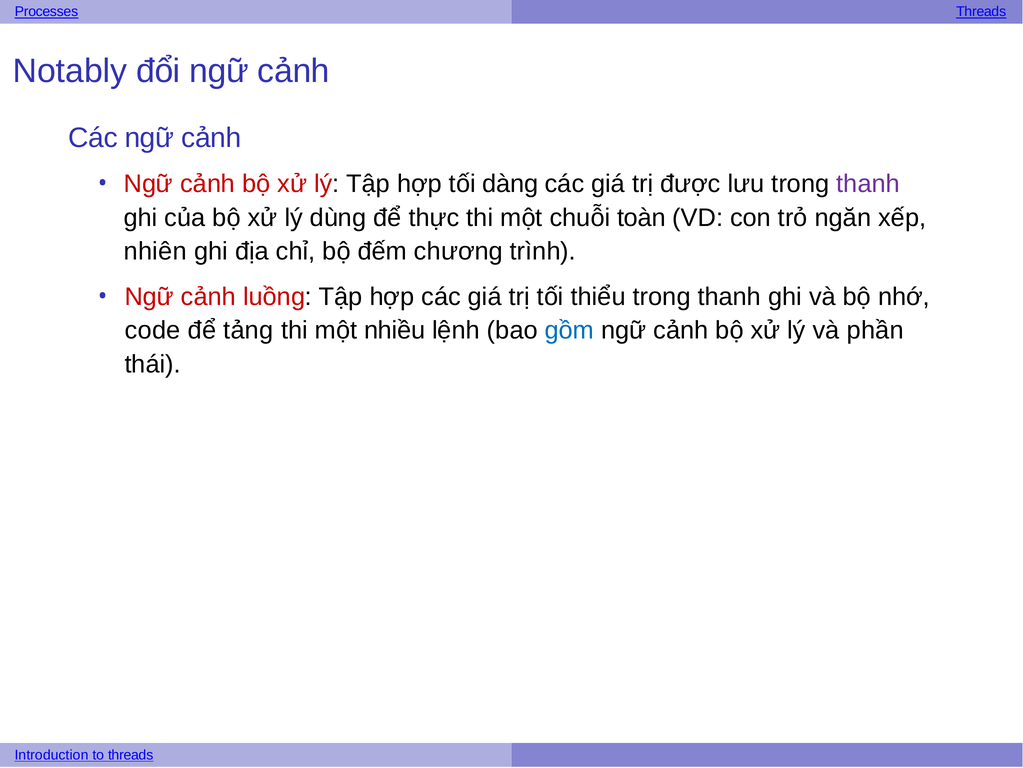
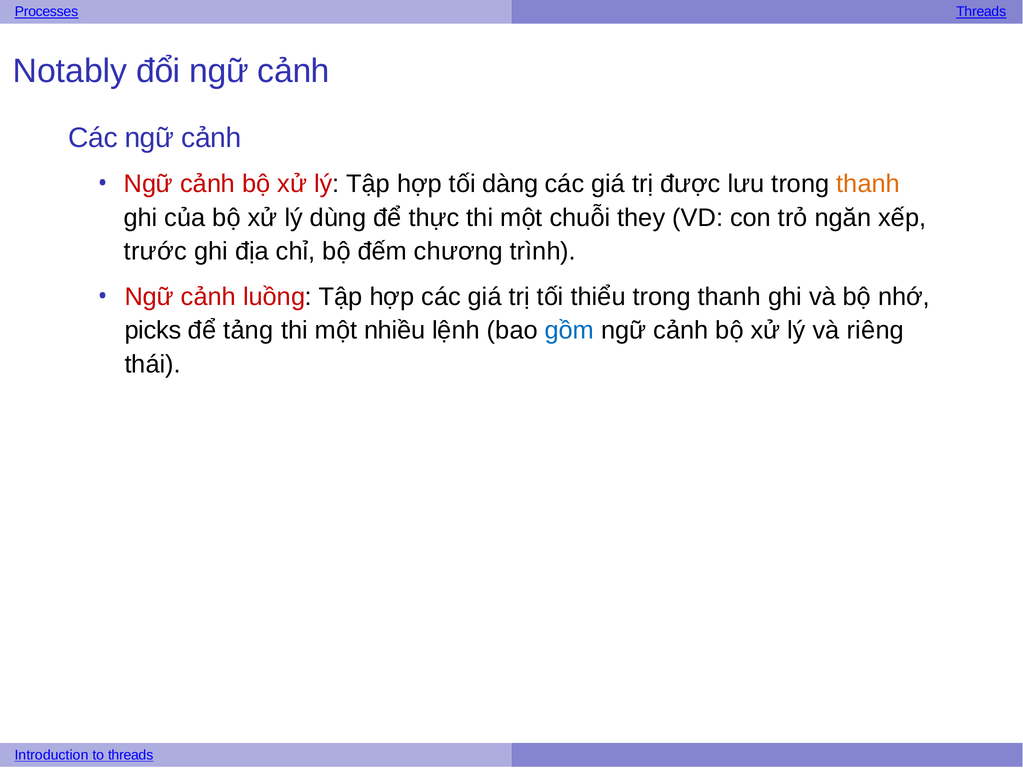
thanh at (868, 184) colour: purple -> orange
toàn: toàn -> they
nhiên: nhiên -> trước
code: code -> picks
phần: phần -> riêng
